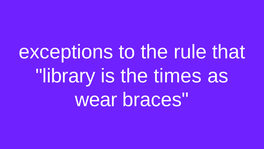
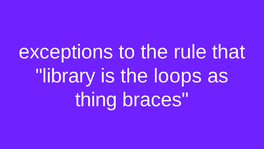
times: times -> loops
wear: wear -> thing
